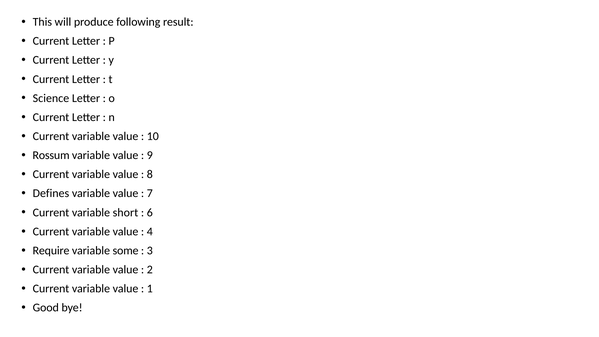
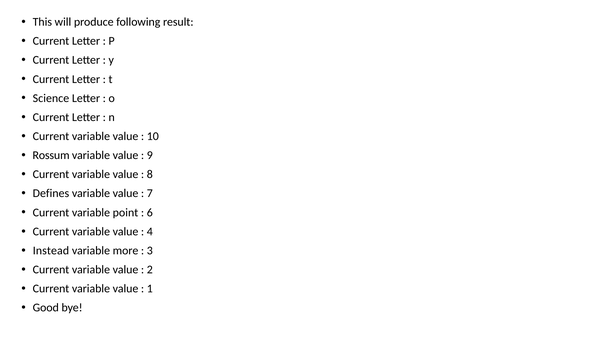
short: short -> point
Require: Require -> Instead
some: some -> more
